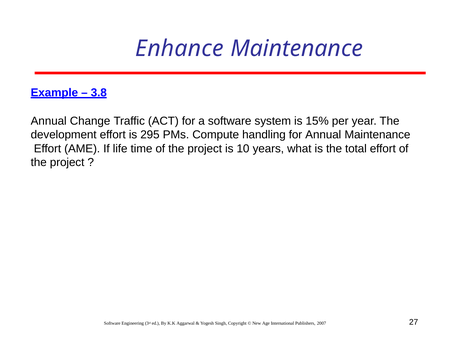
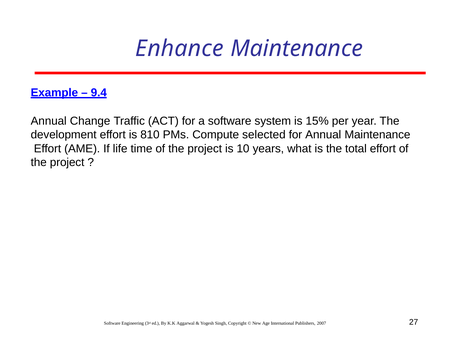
3.8: 3.8 -> 9.4
295: 295 -> 810
handling: handling -> selected
